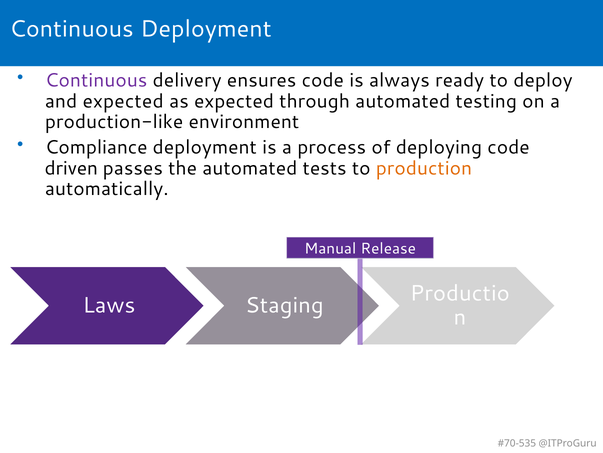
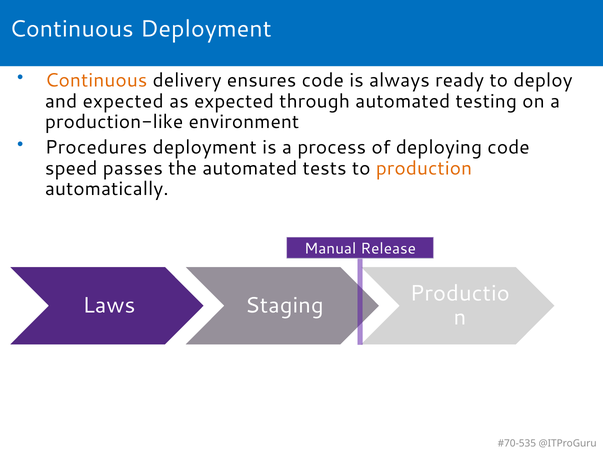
Continuous at (96, 80) colour: purple -> orange
Compliance: Compliance -> Procedures
driven: driven -> speed
